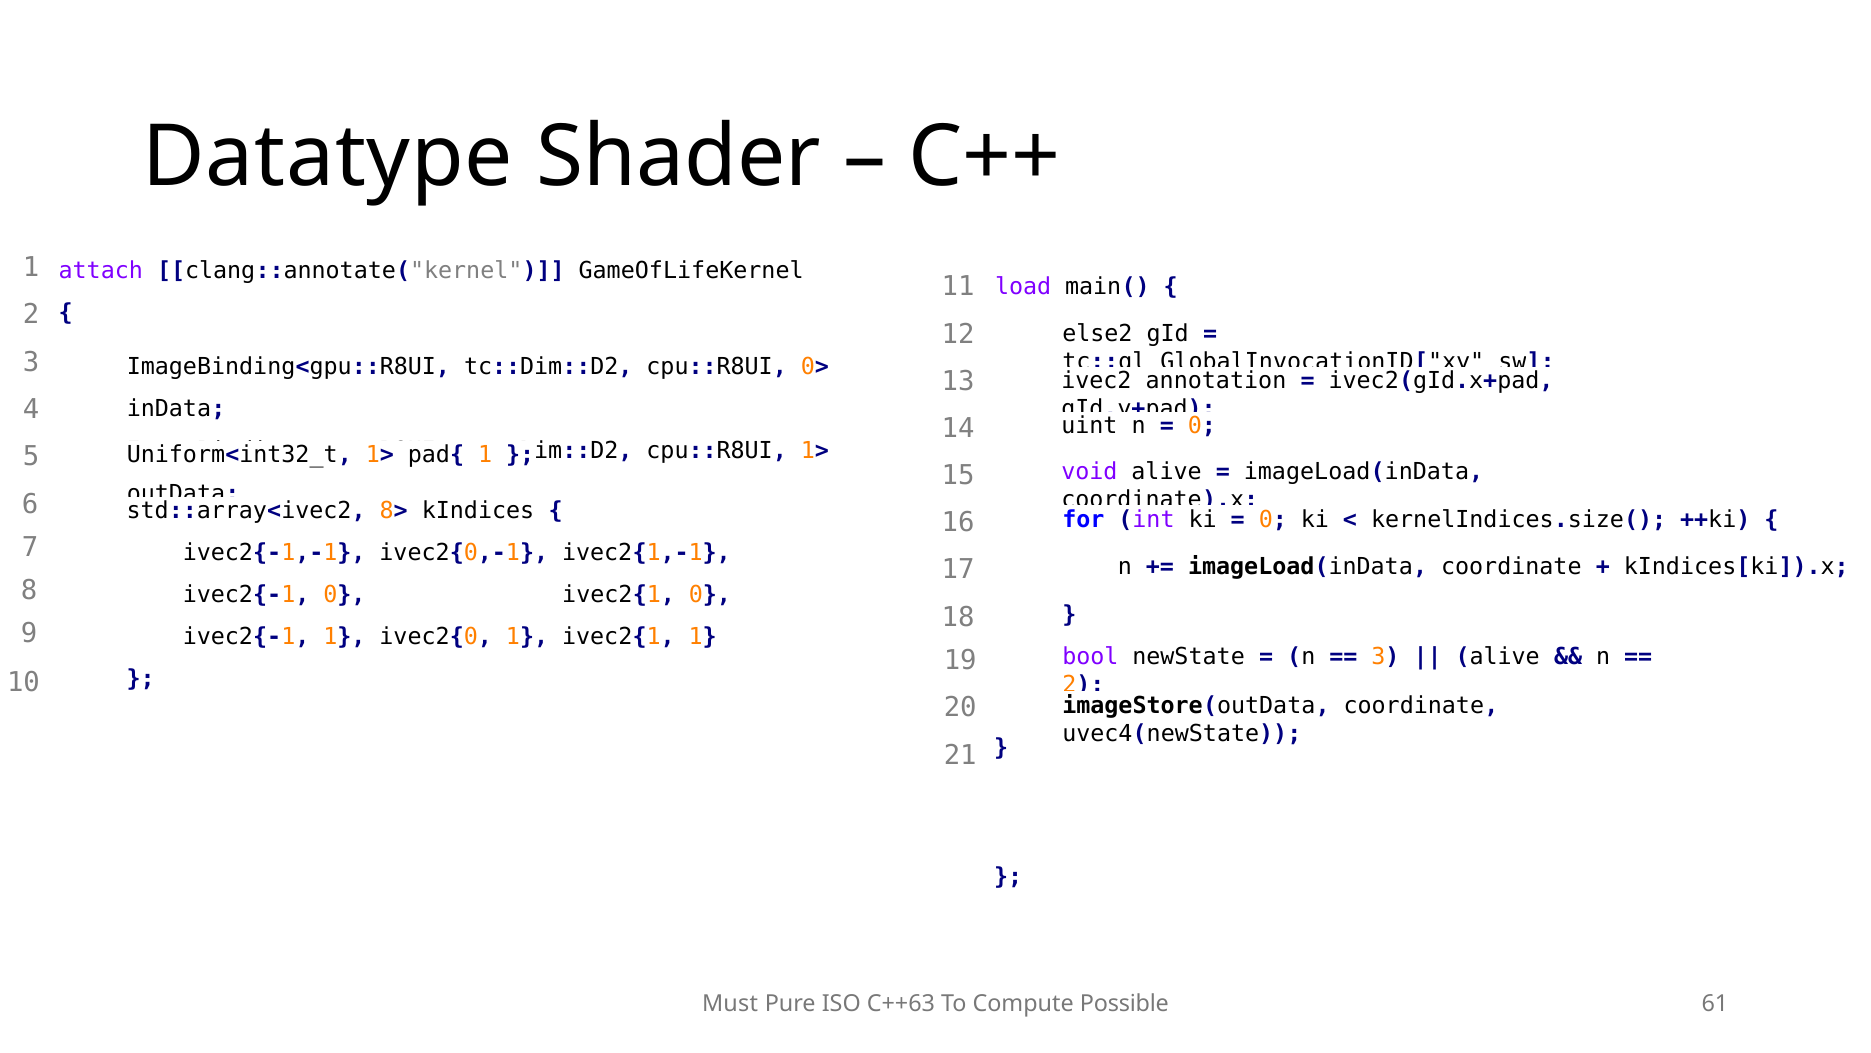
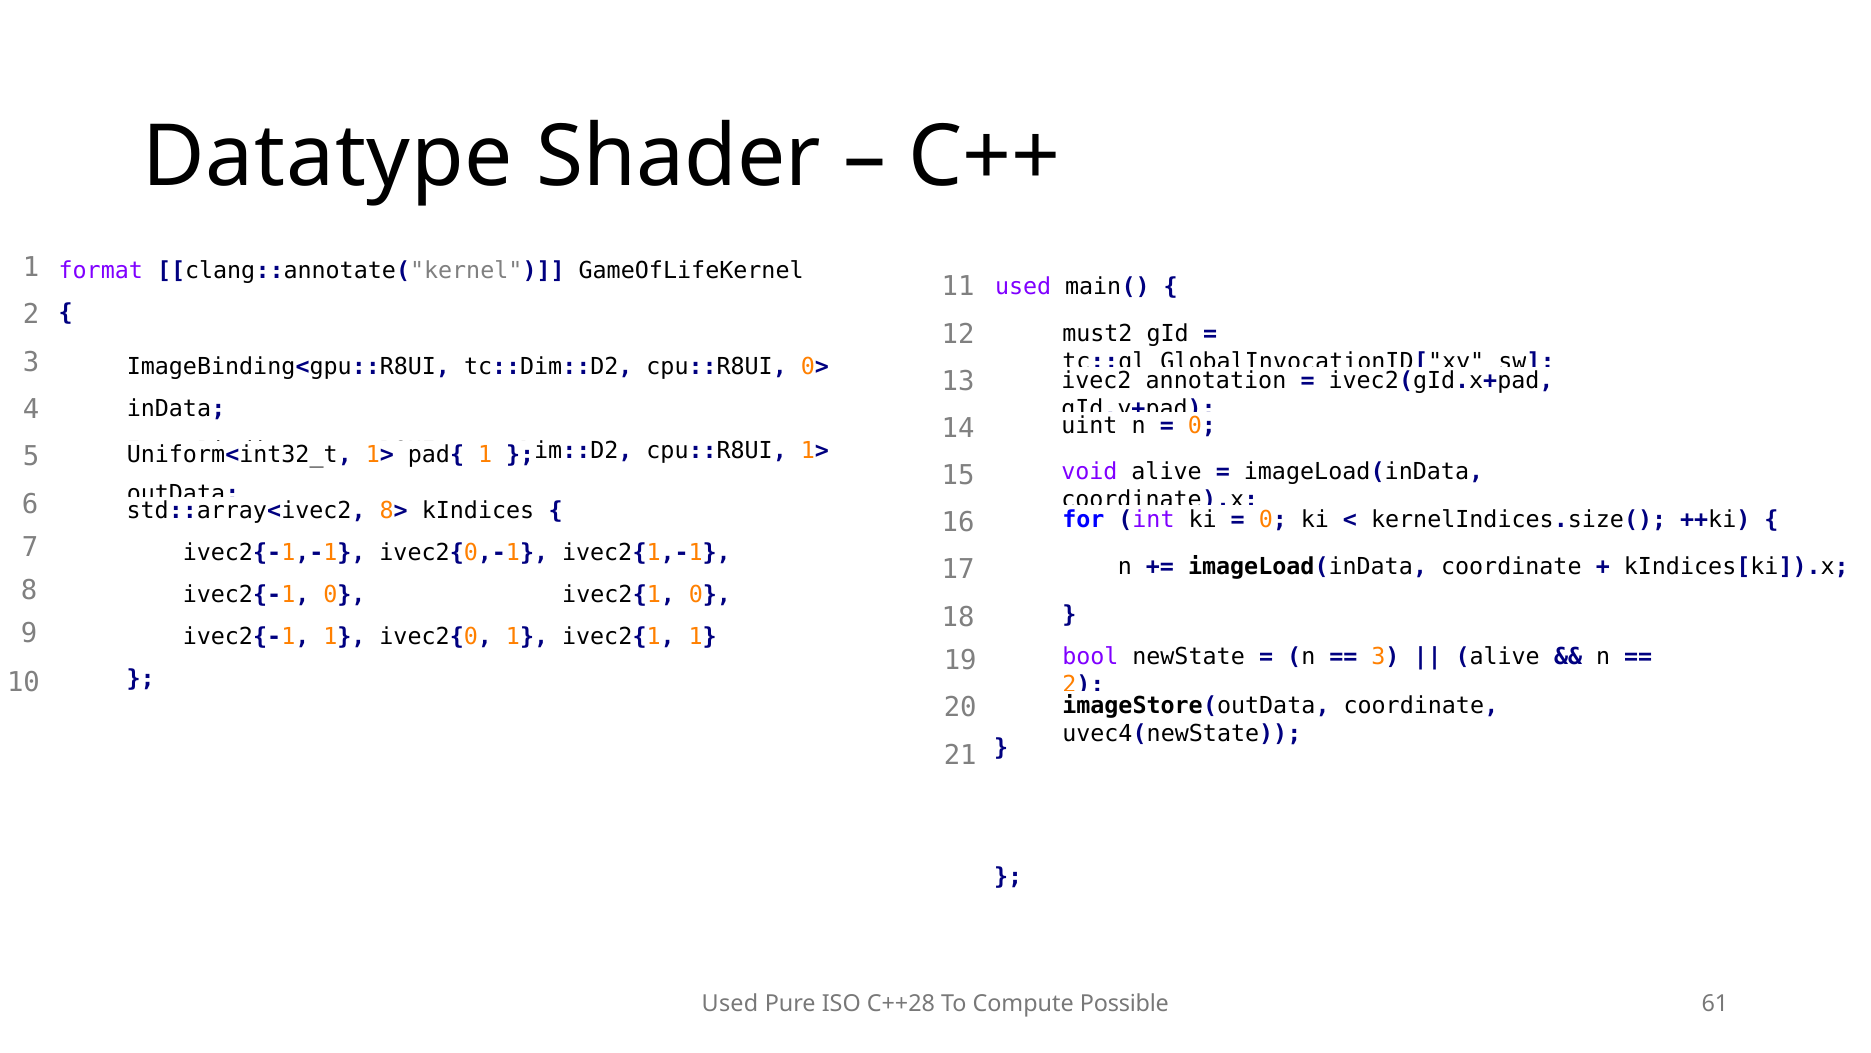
attach: attach -> format
load at (1023, 287): load -> used
else2: else2 -> must2
Must at (730, 1003): Must -> Used
C++63: C++63 -> C++28
